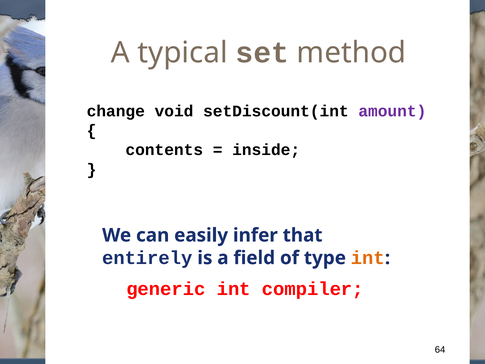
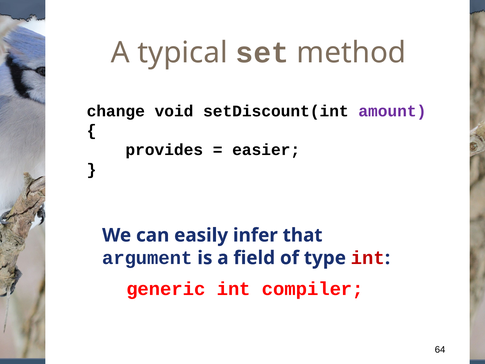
contents: contents -> provides
inside: inside -> easier
entirely: entirely -> argument
int at (368, 258) colour: orange -> red
